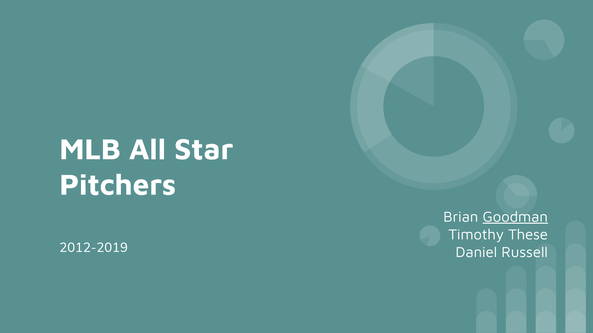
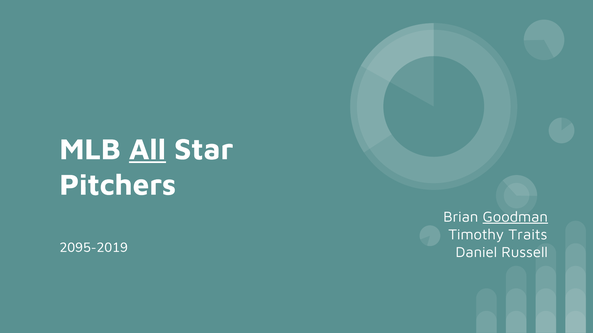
All underline: none -> present
These: These -> Traits
2012-2019: 2012-2019 -> 2095-2019
